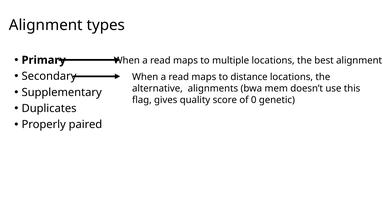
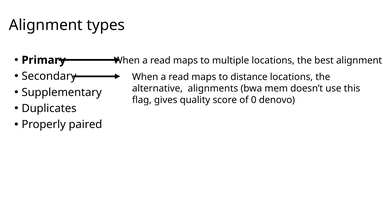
genetic: genetic -> denovo
